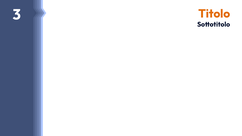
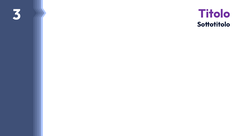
Titolo colour: orange -> purple
